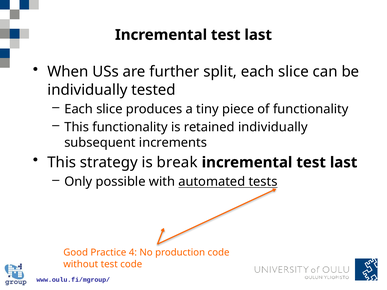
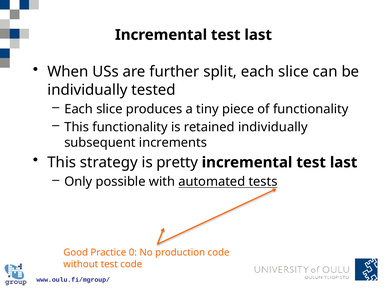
break: break -> pretty
4: 4 -> 0
